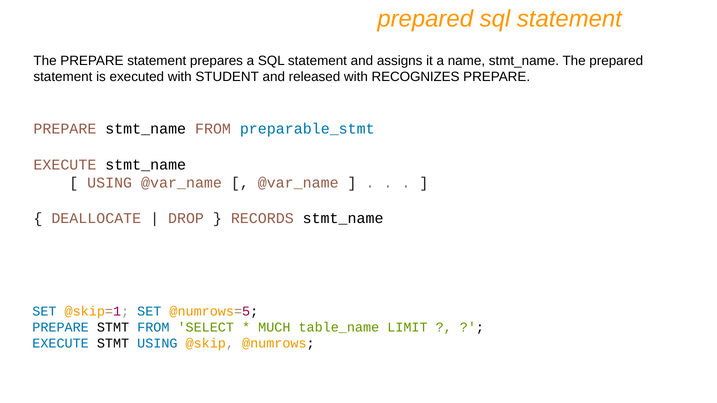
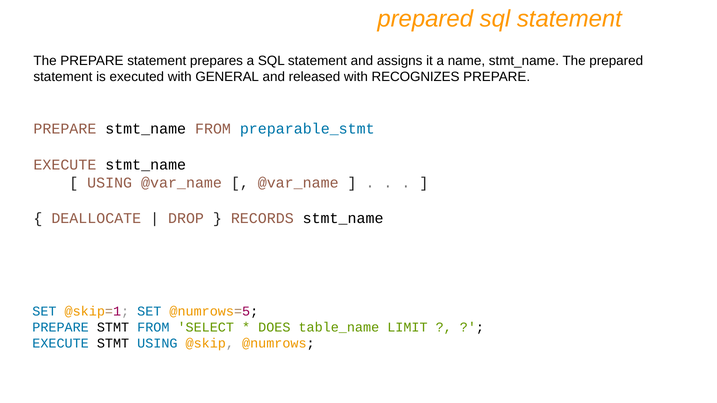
STUDENT: STUDENT -> GENERAL
MUCH: MUCH -> DOES
